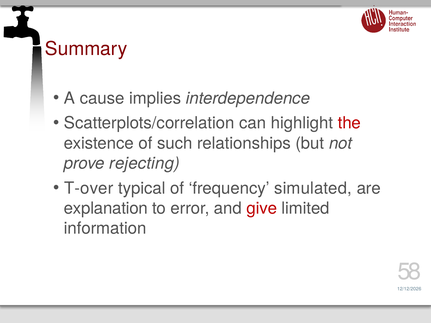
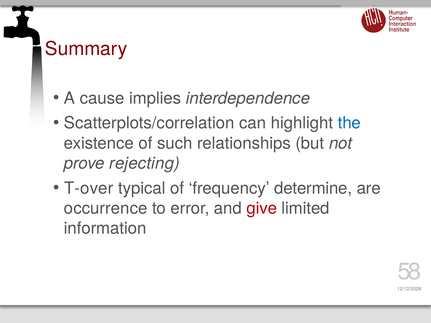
the colour: red -> blue
simulated: simulated -> determine
explanation: explanation -> occurrence
